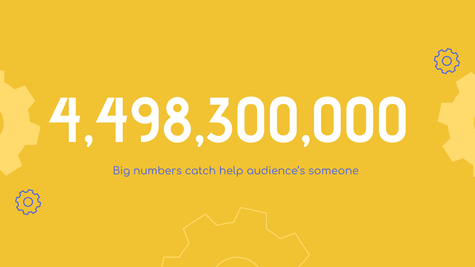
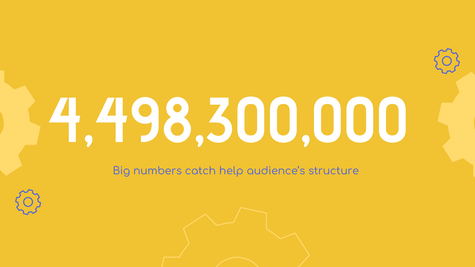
someone: someone -> structure
